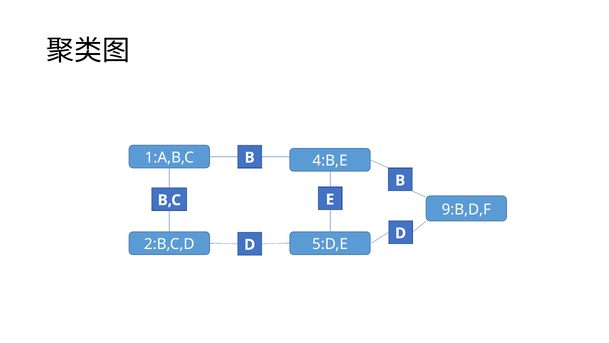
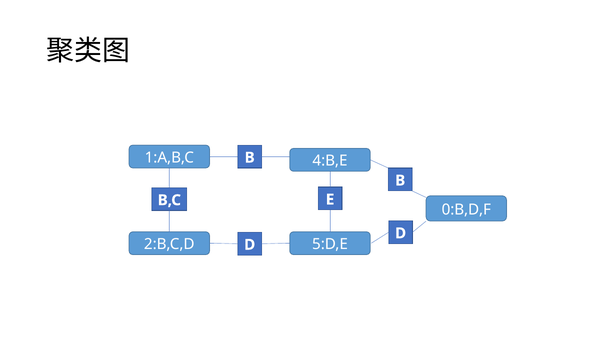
9:B,D,F: 9:B,D,F -> 0:B,D,F
